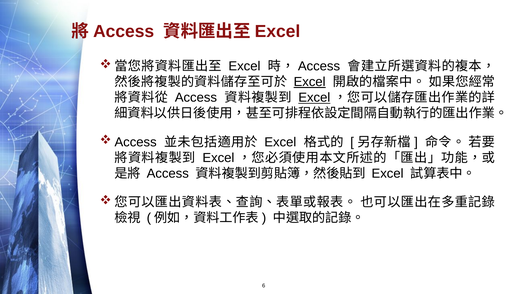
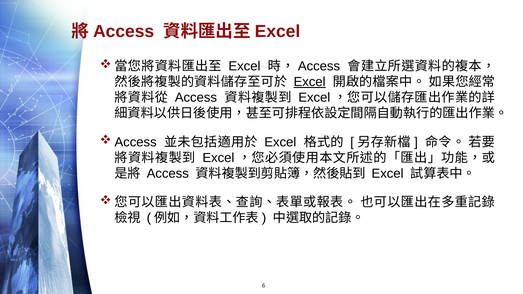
Excel at (314, 98) underline: present -> none
